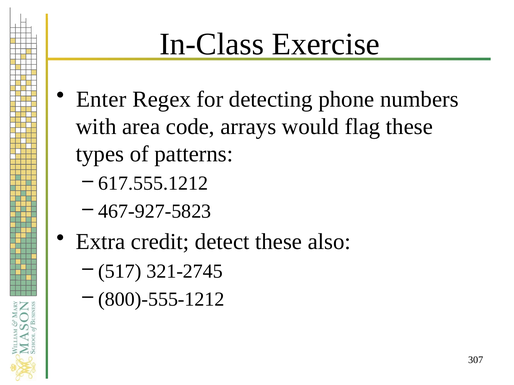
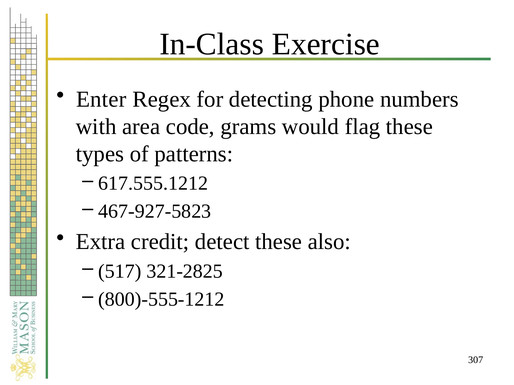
arrays: arrays -> grams
321-2745: 321-2745 -> 321-2825
